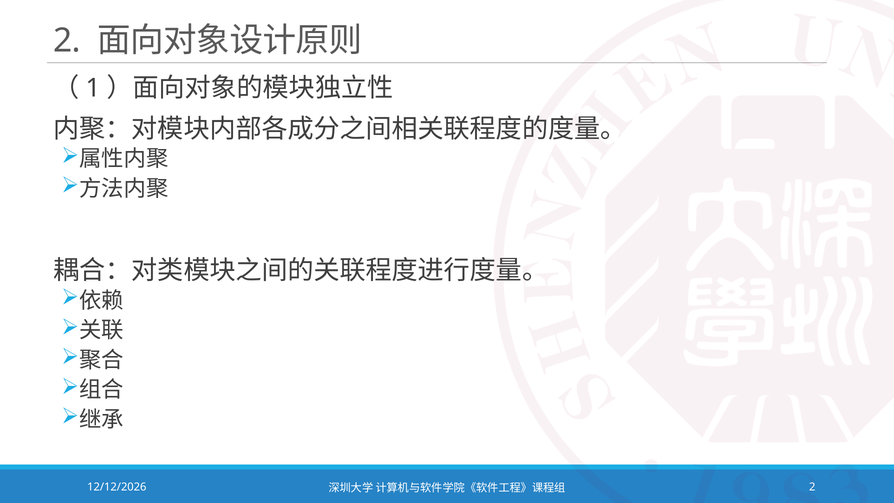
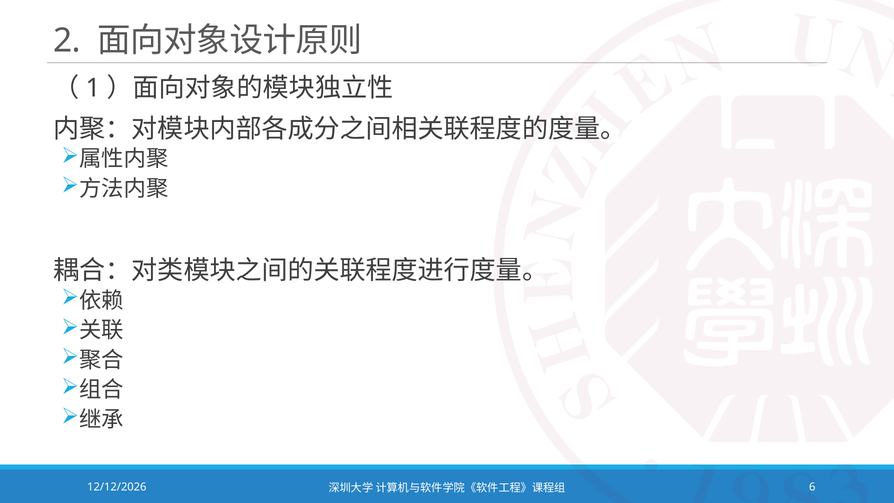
2 at (812, 487): 2 -> 6
